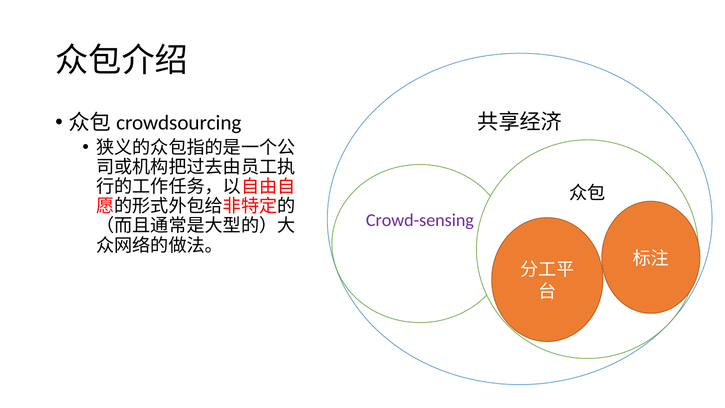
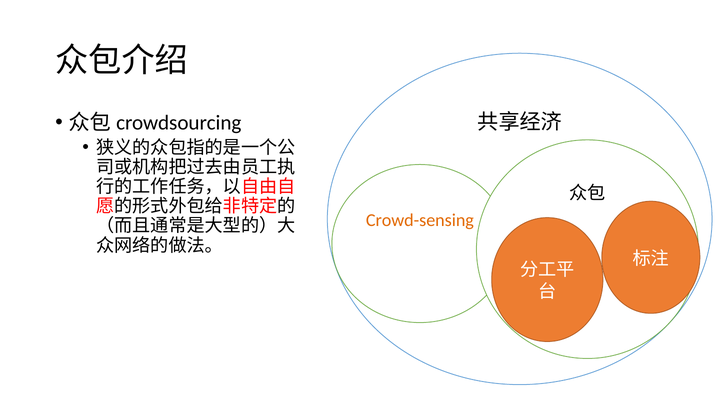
Crowd-sensing colour: purple -> orange
